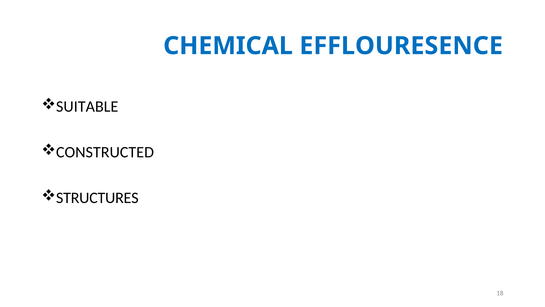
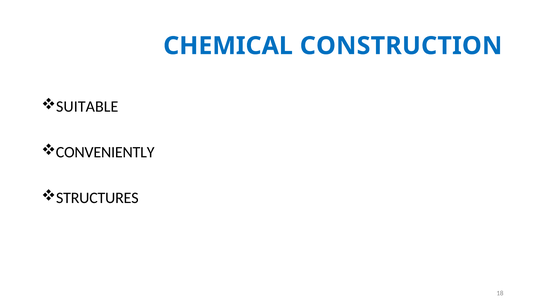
EFFLOURESENCE: EFFLOURESENCE -> CONSTRUCTION
CONSTRUCTED: CONSTRUCTED -> CONVENIENTLY
